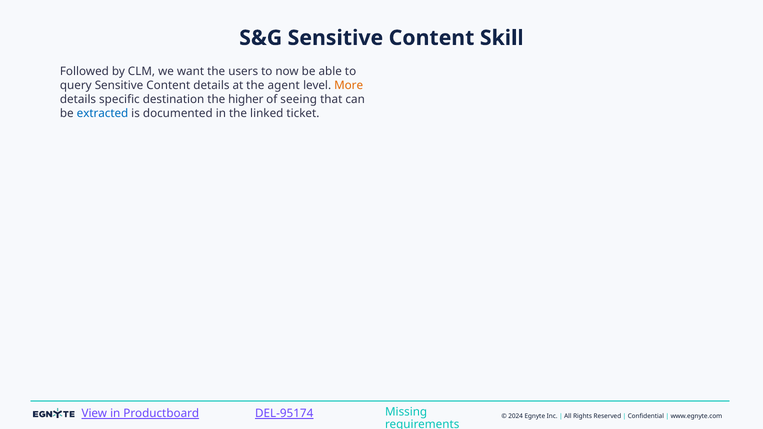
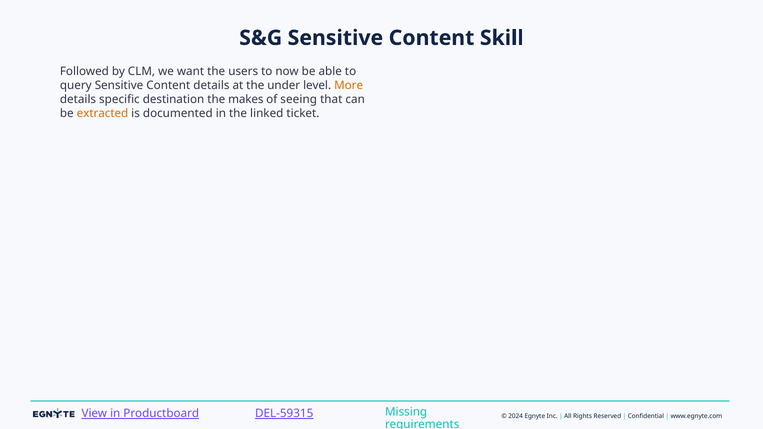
agent: agent -> under
higher: higher -> makes
extracted colour: blue -> orange
DEL-95174: DEL-95174 -> DEL-59315
